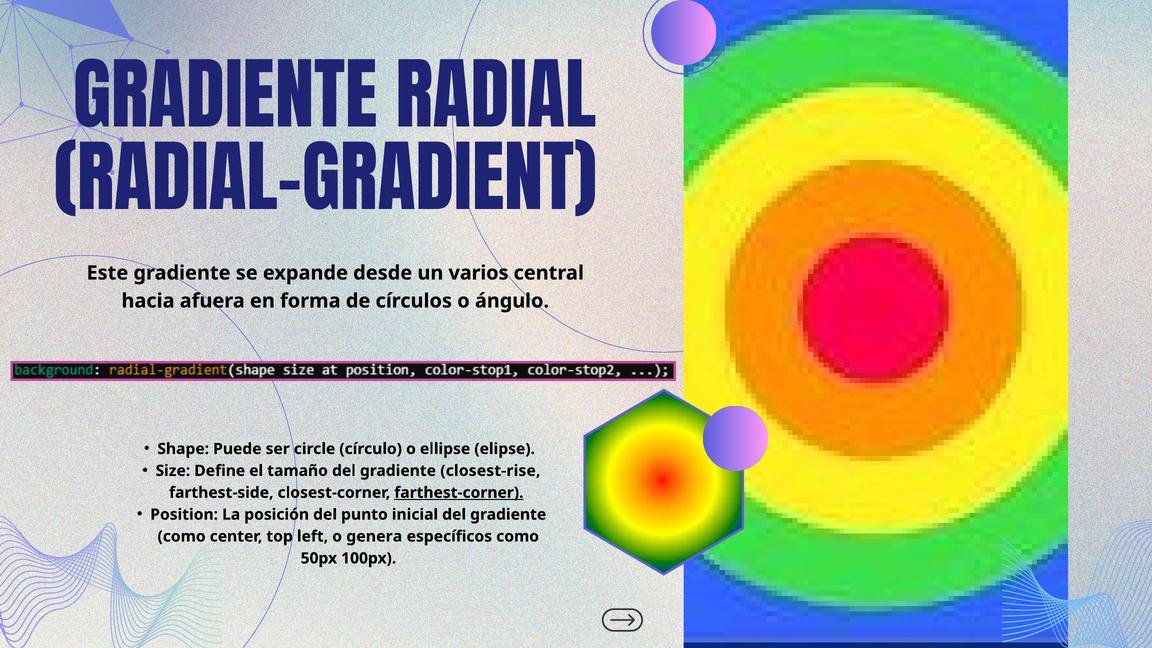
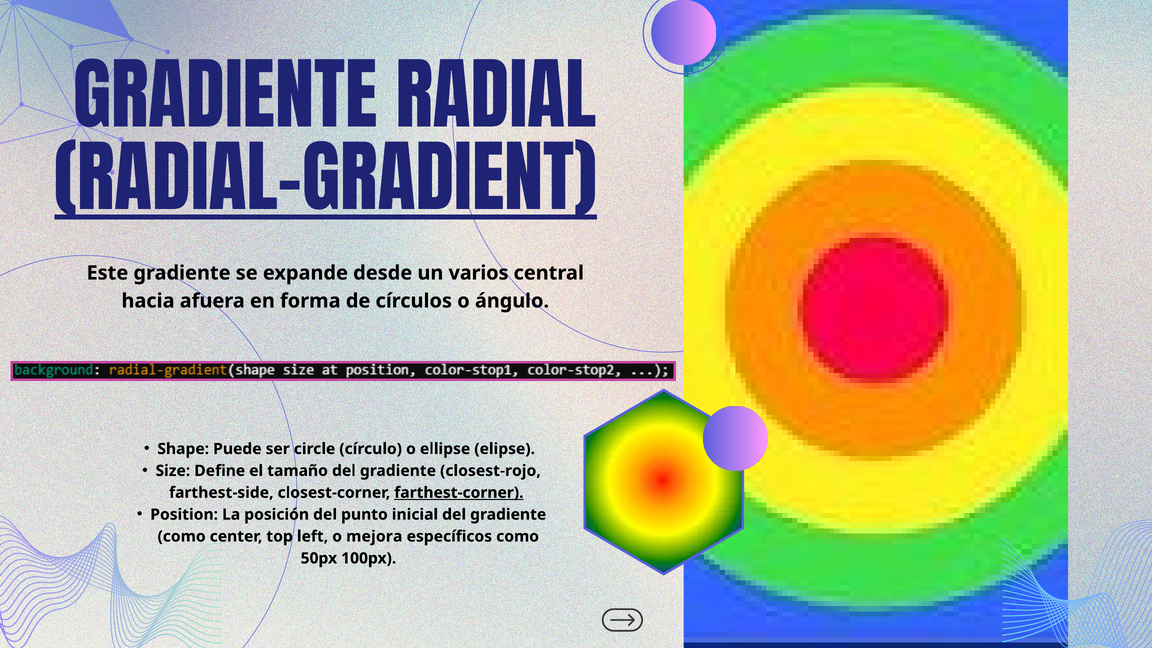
RADIAL-GRADIENT underline: none -> present
closest-rise: closest-rise -> closest-rojo
genera: genera -> mejora
